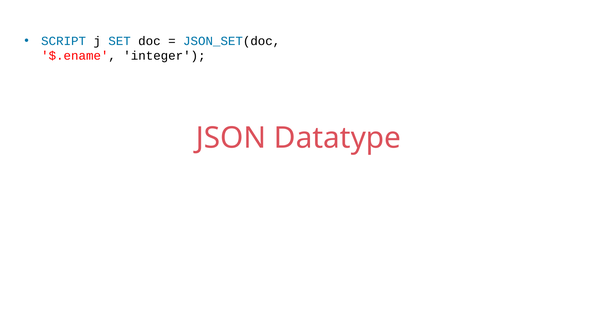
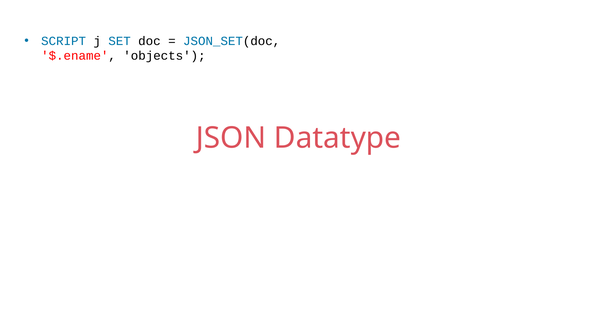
integer: integer -> objects
